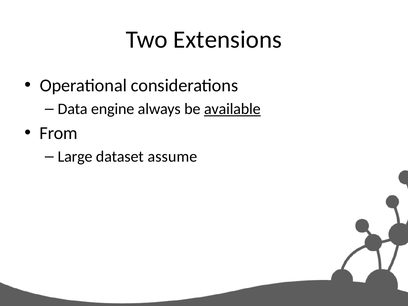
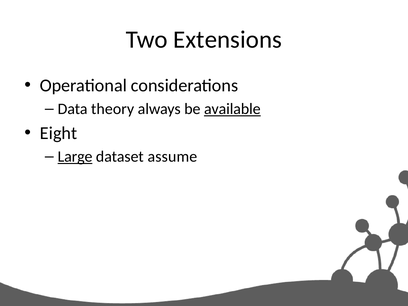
engine: engine -> theory
From: From -> Eight
Large underline: none -> present
